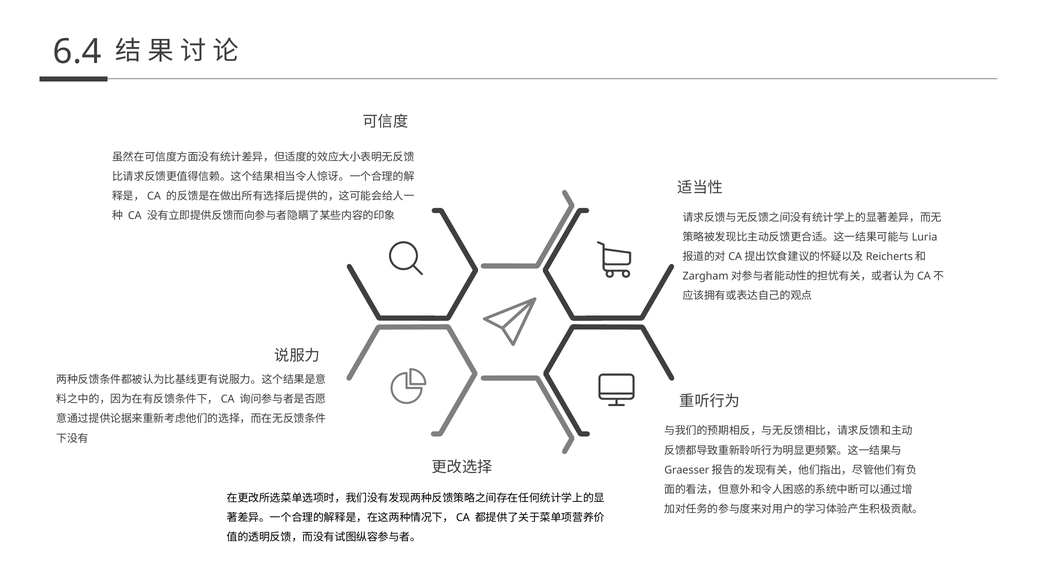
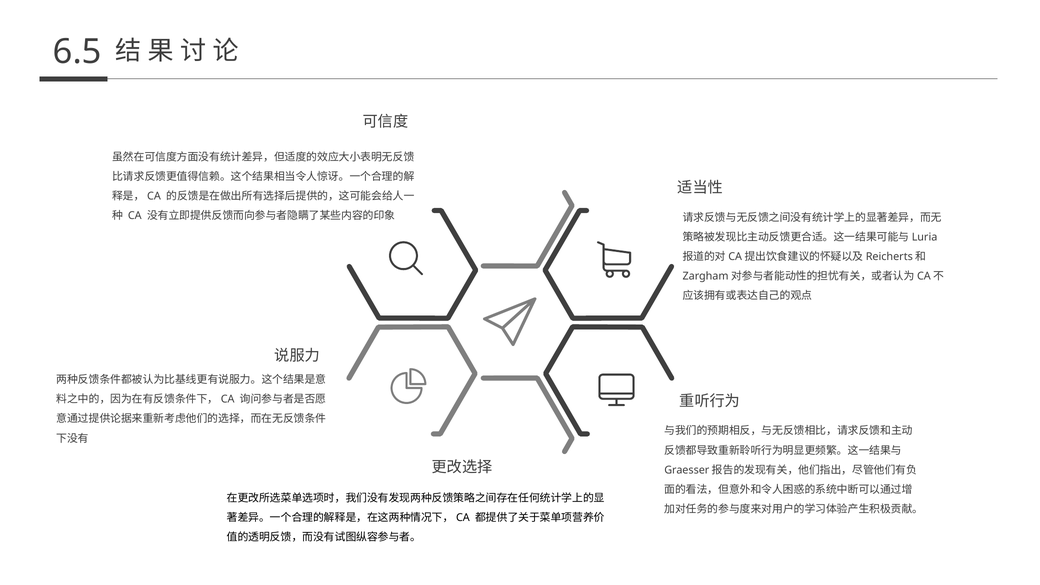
6.4: 6.4 -> 6.5
